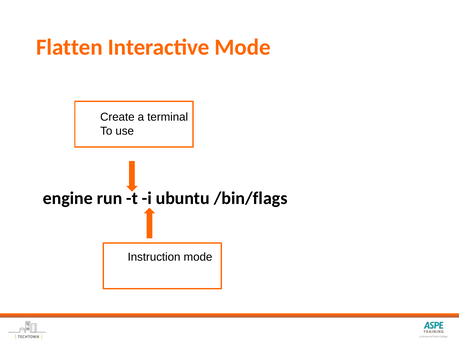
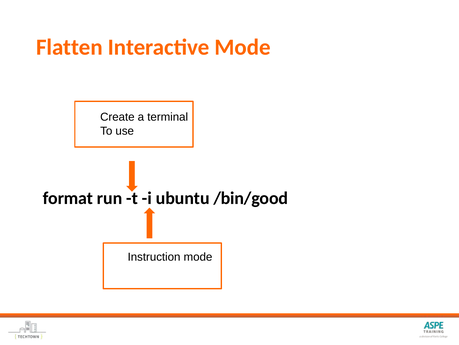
engine: engine -> format
/bin/flags: /bin/flags -> /bin/good
